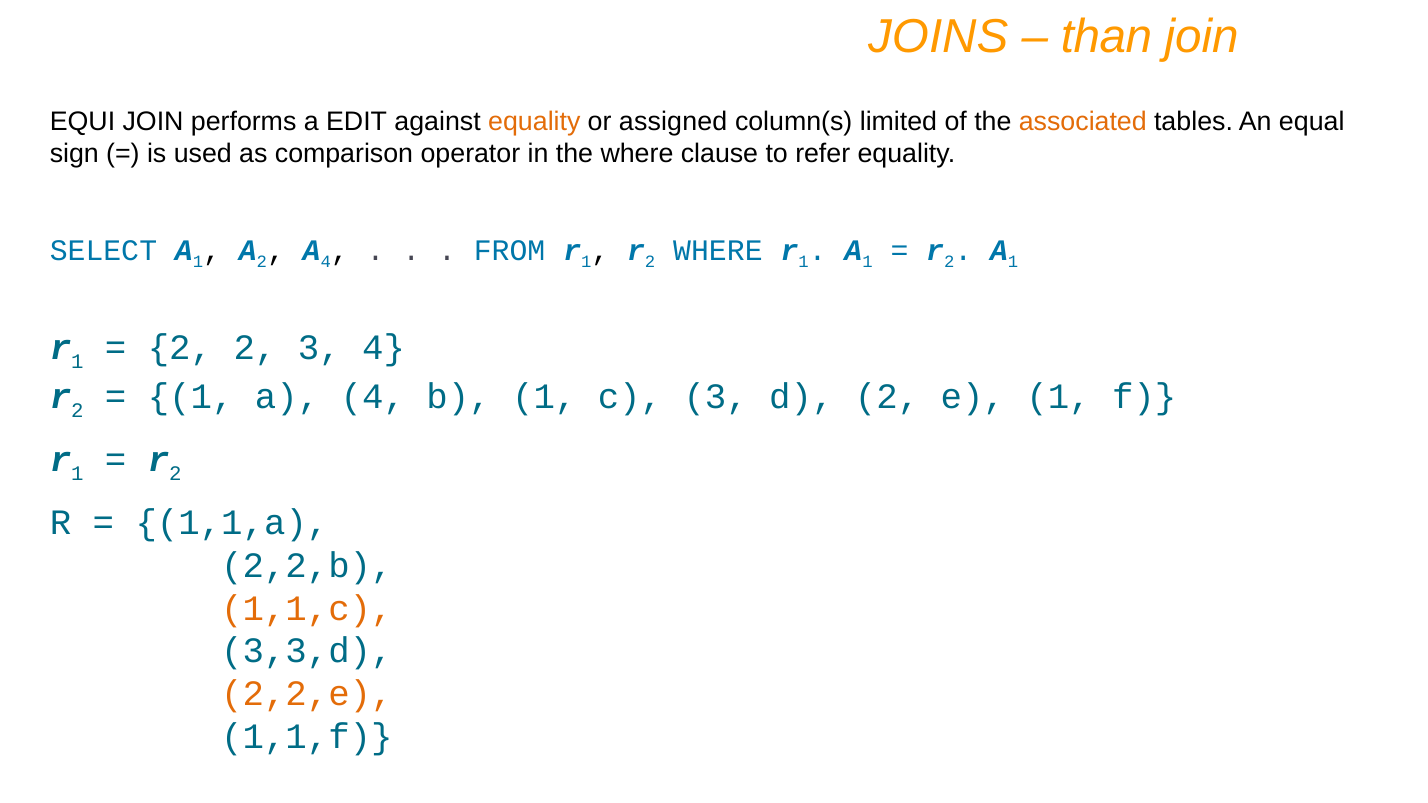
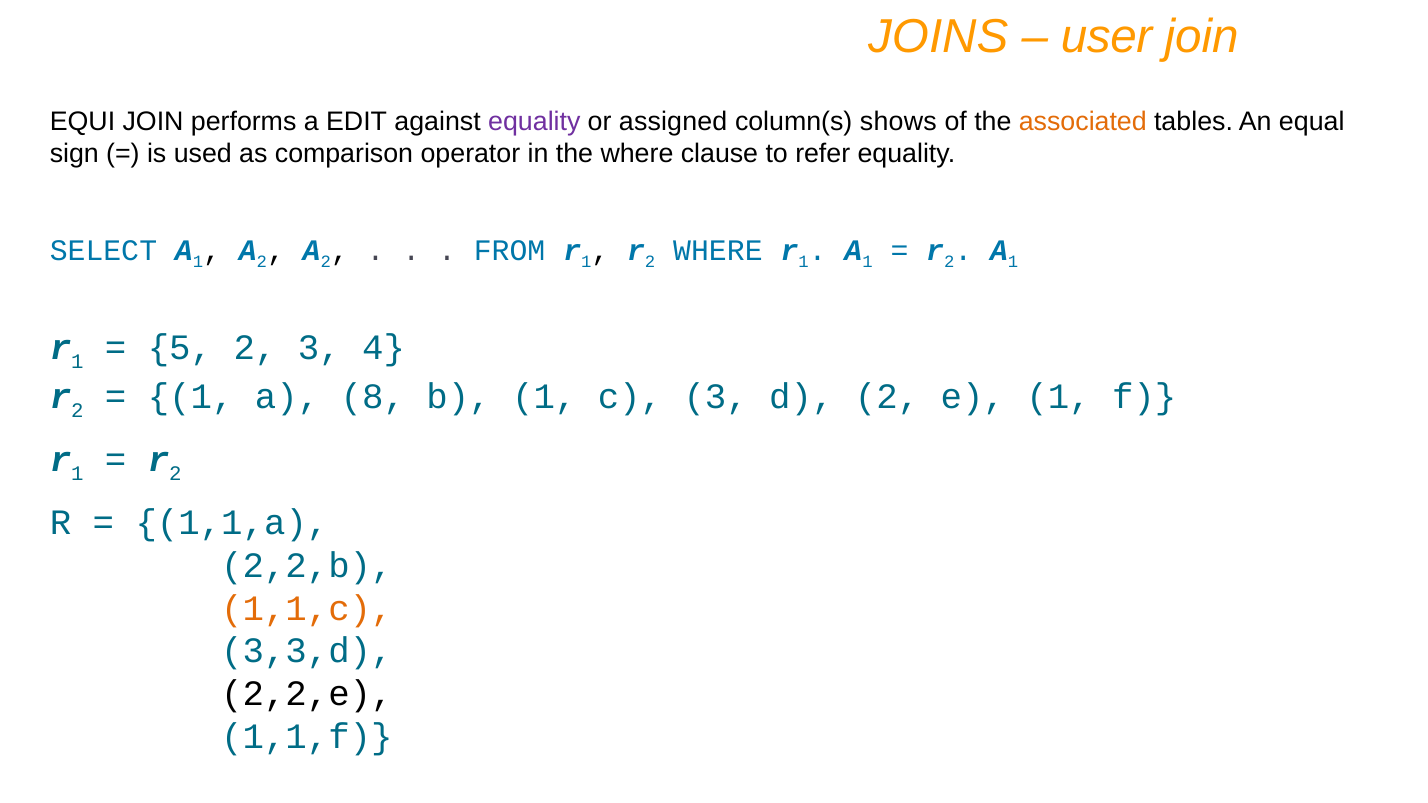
than: than -> user
equality at (534, 121) colour: orange -> purple
limited: limited -> shows
4 at (326, 262): 4 -> 2
2 at (180, 348): 2 -> 5
1 a 4: 4 -> 8
2,2,e colour: orange -> black
